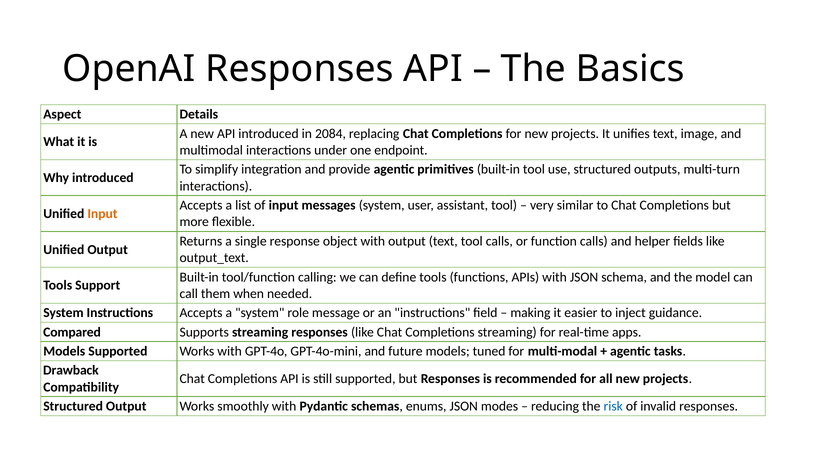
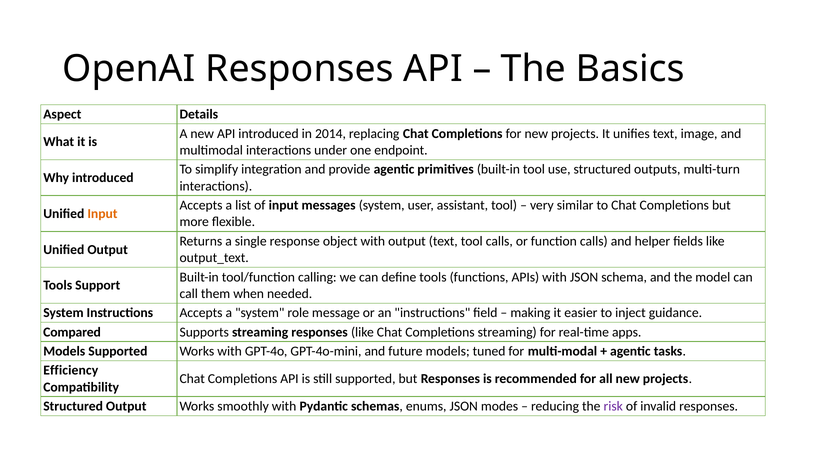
2084: 2084 -> 2014
Drawback: Drawback -> Efficiency
risk colour: blue -> purple
